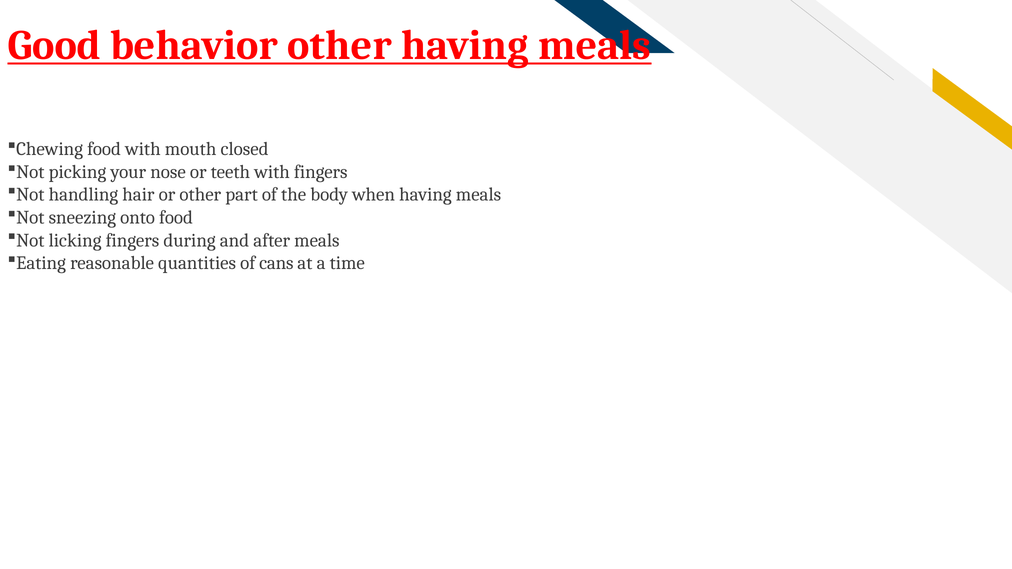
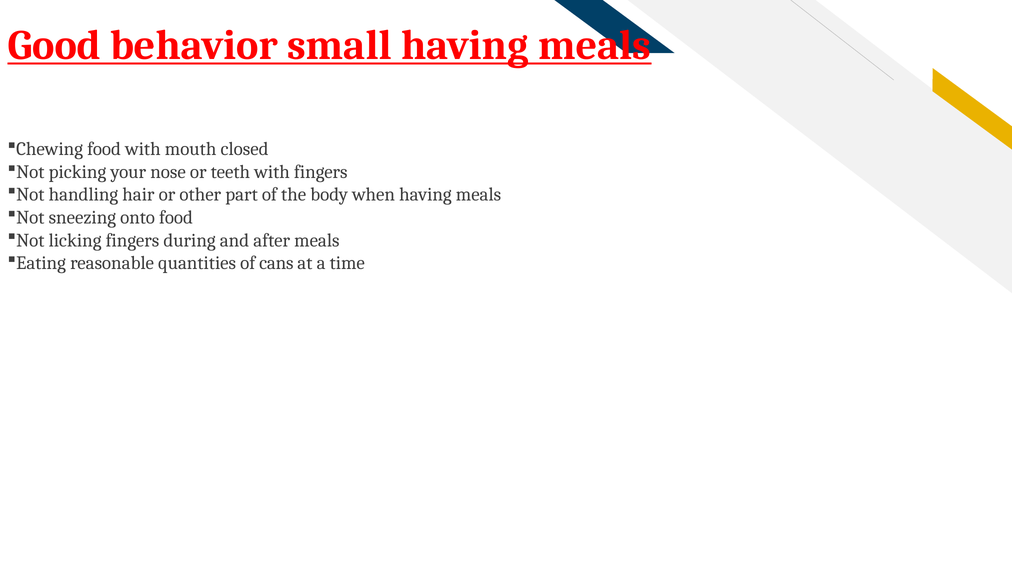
behavior other: other -> small
